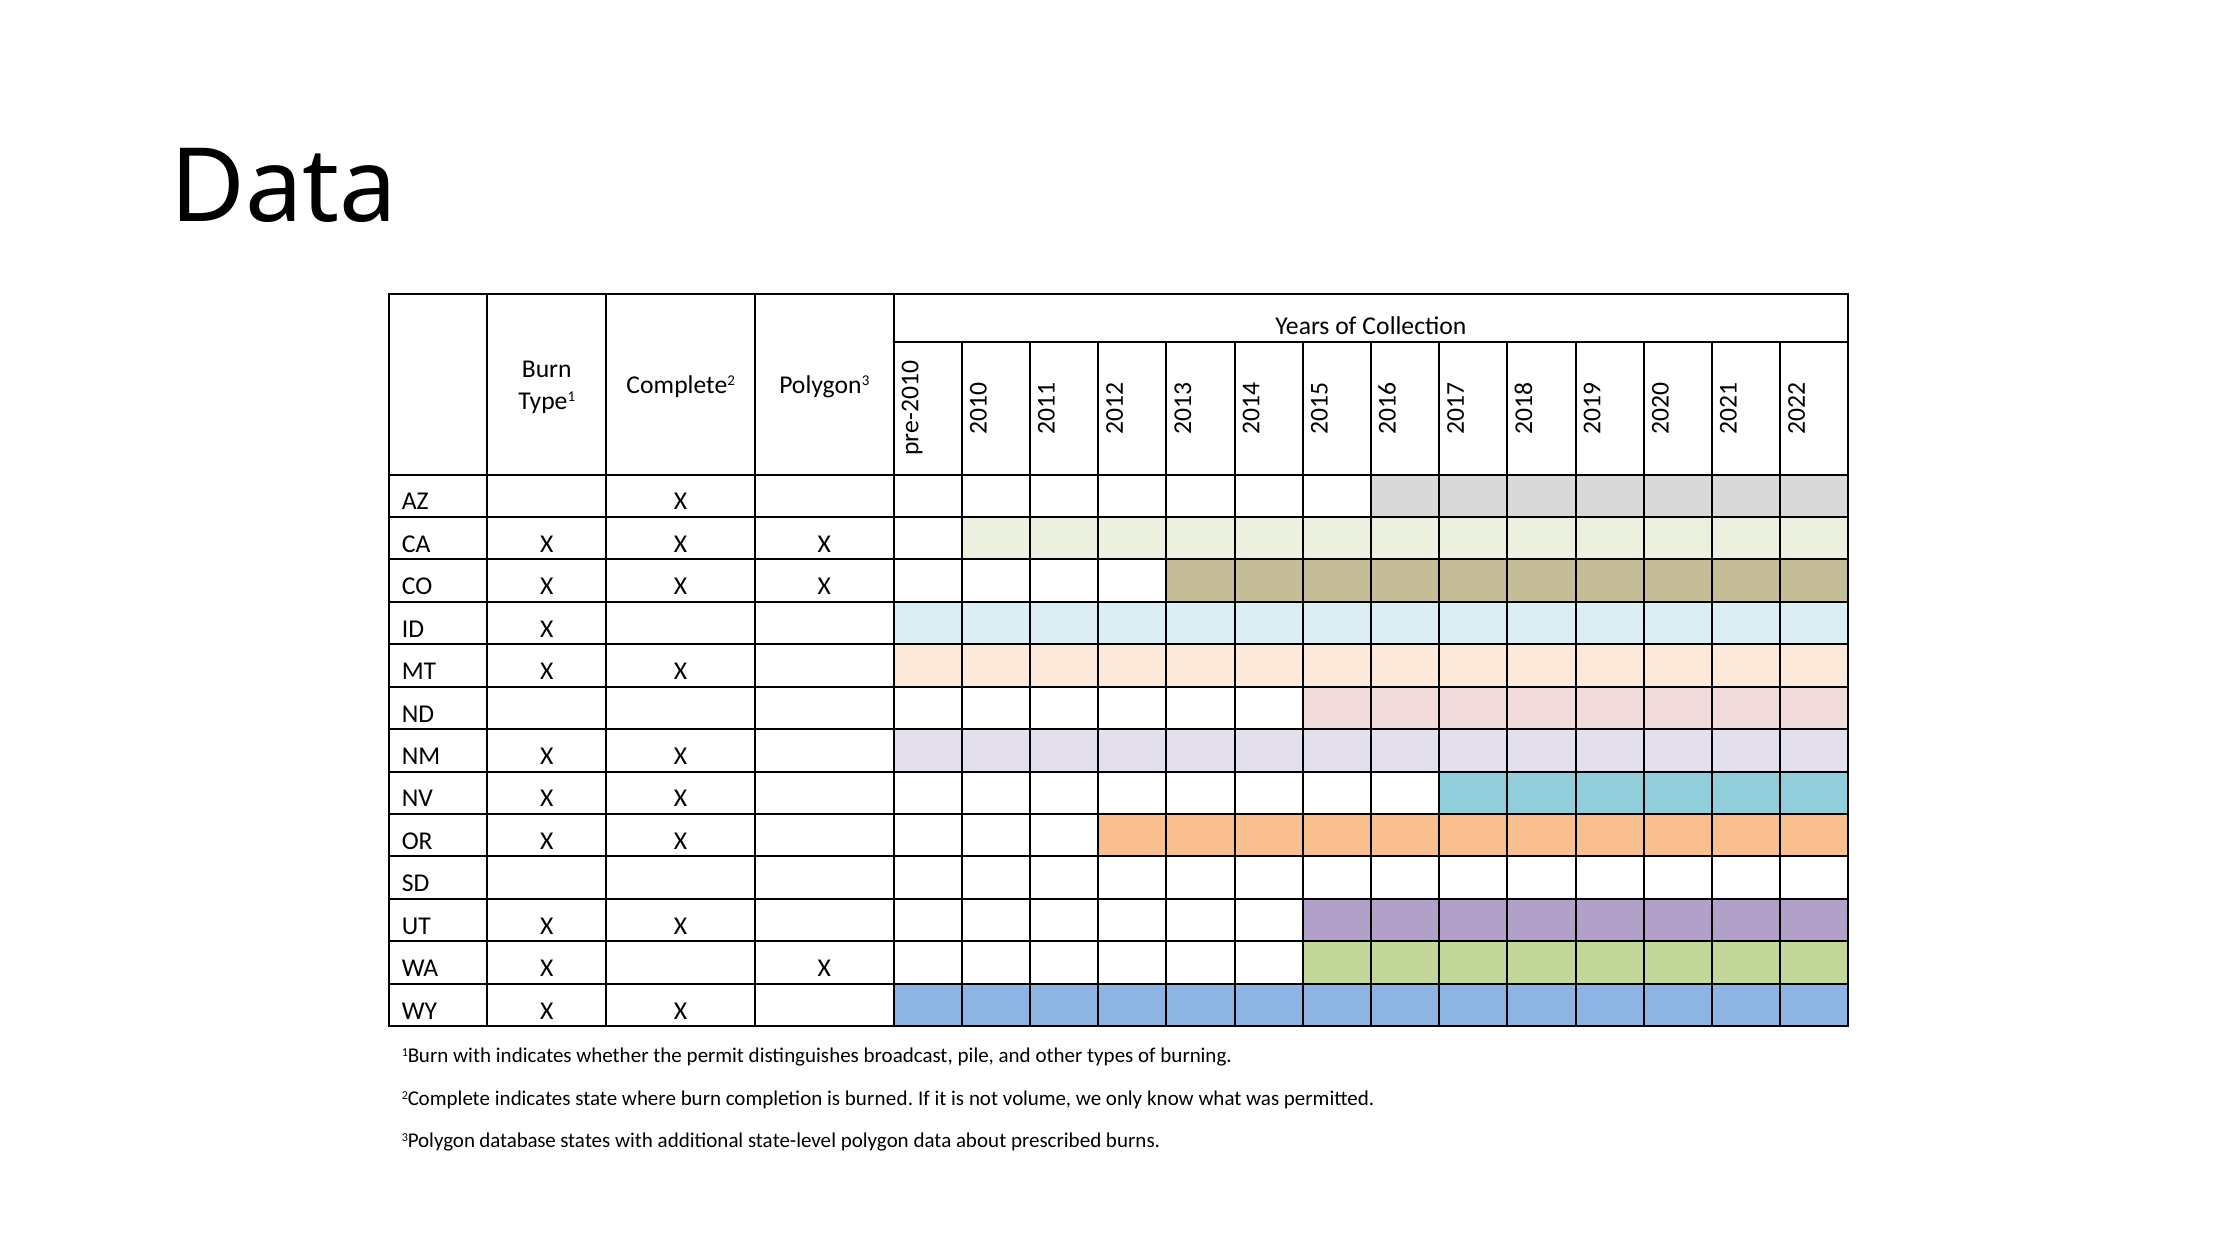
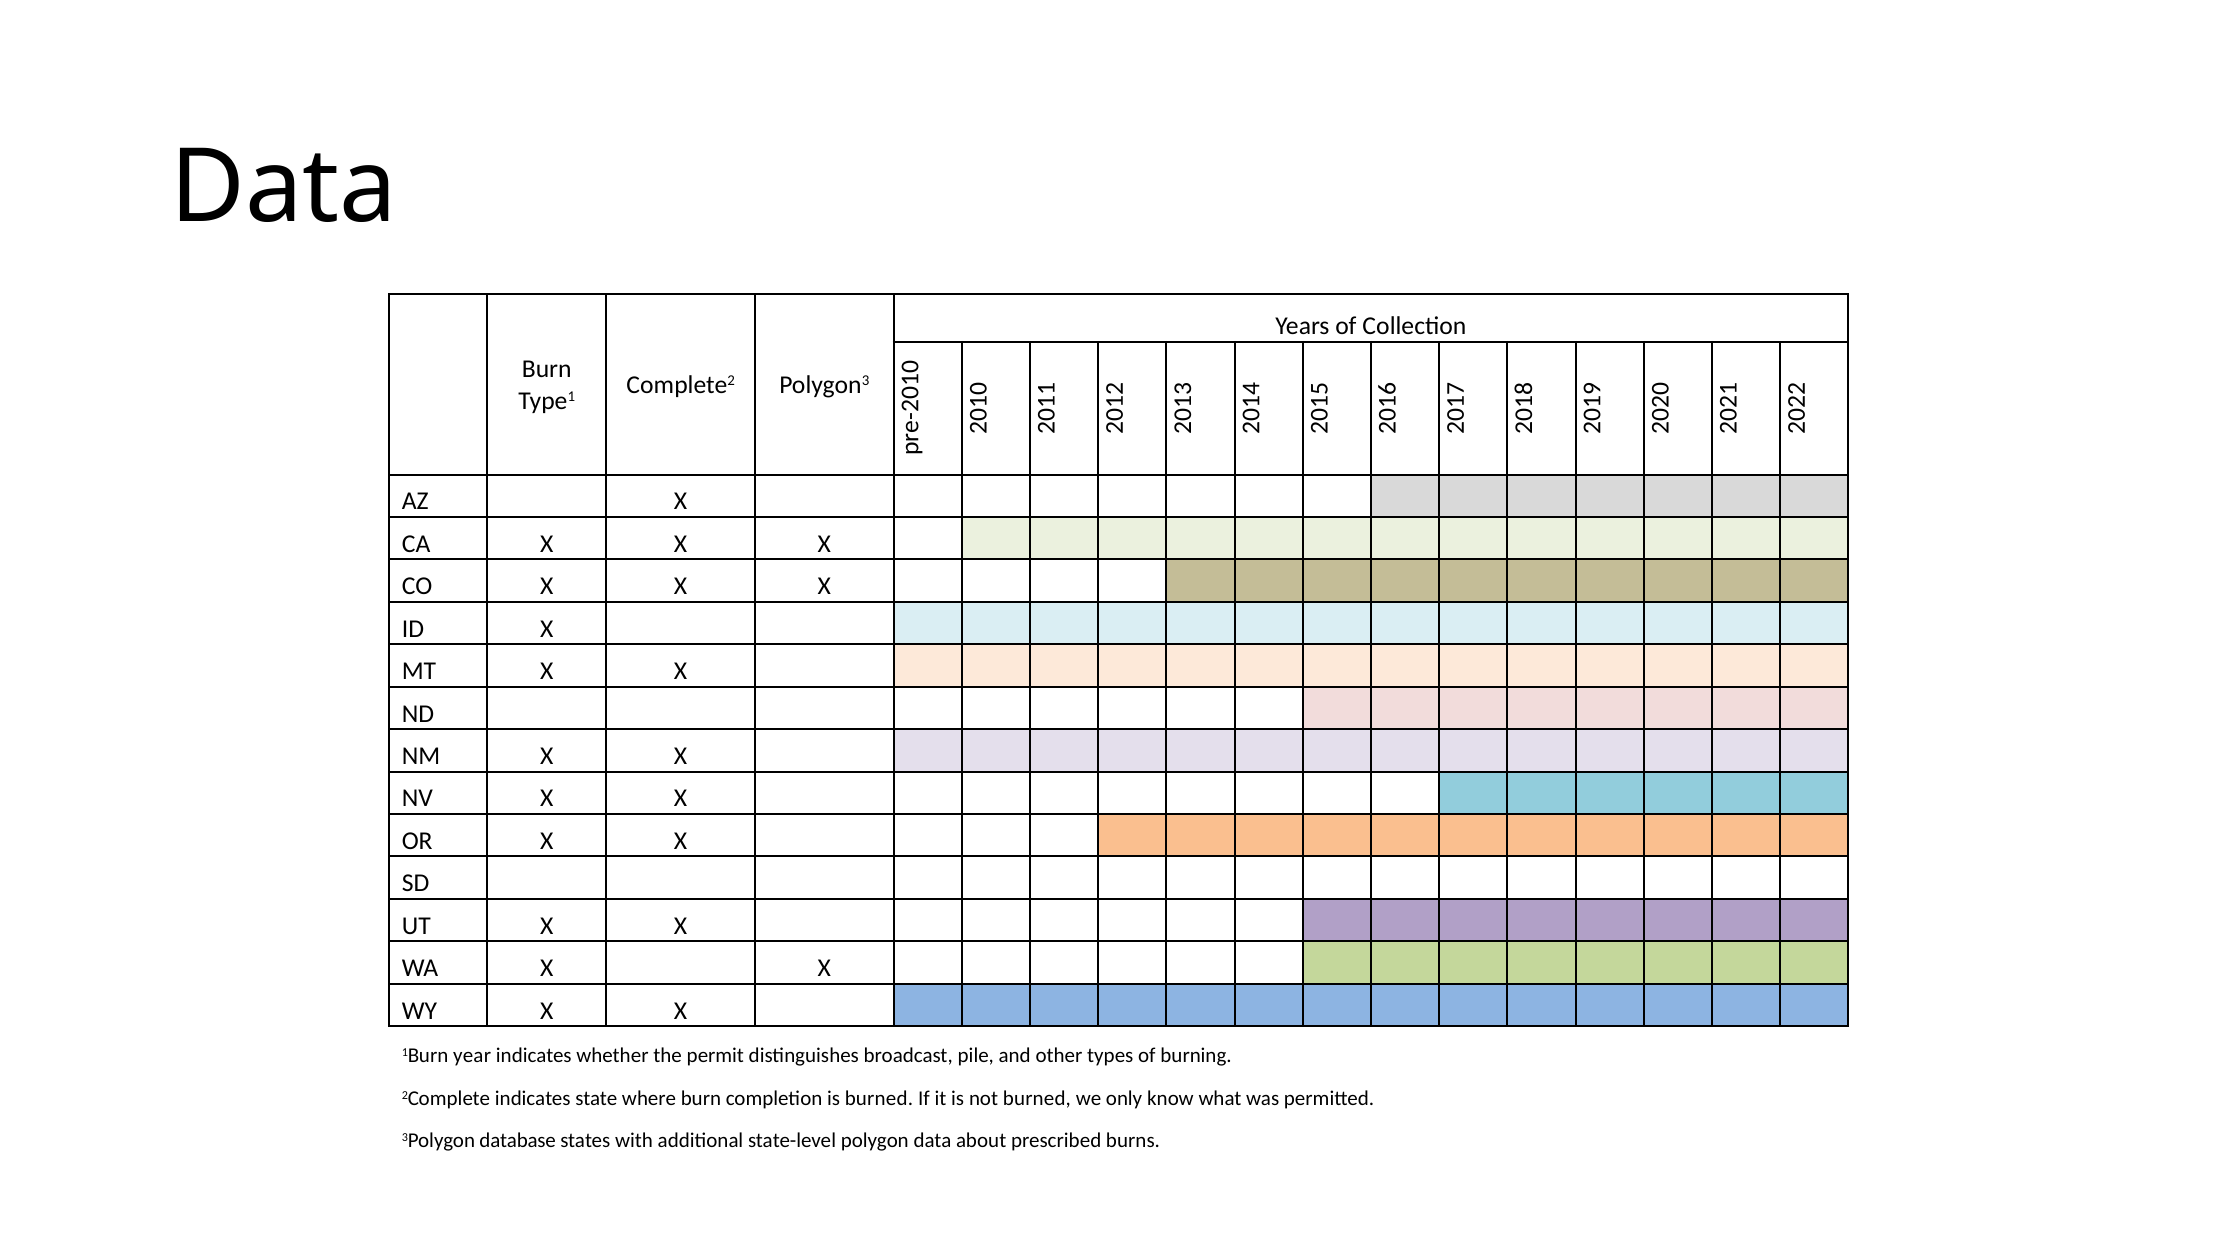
1Burn with: with -> year
not volume: volume -> burned
